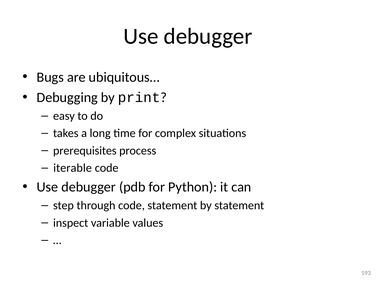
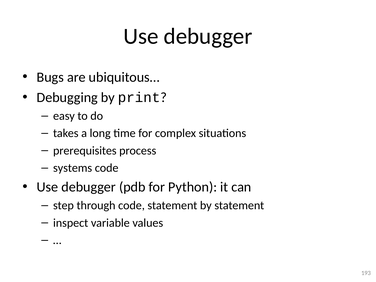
iterable: iterable -> systems
